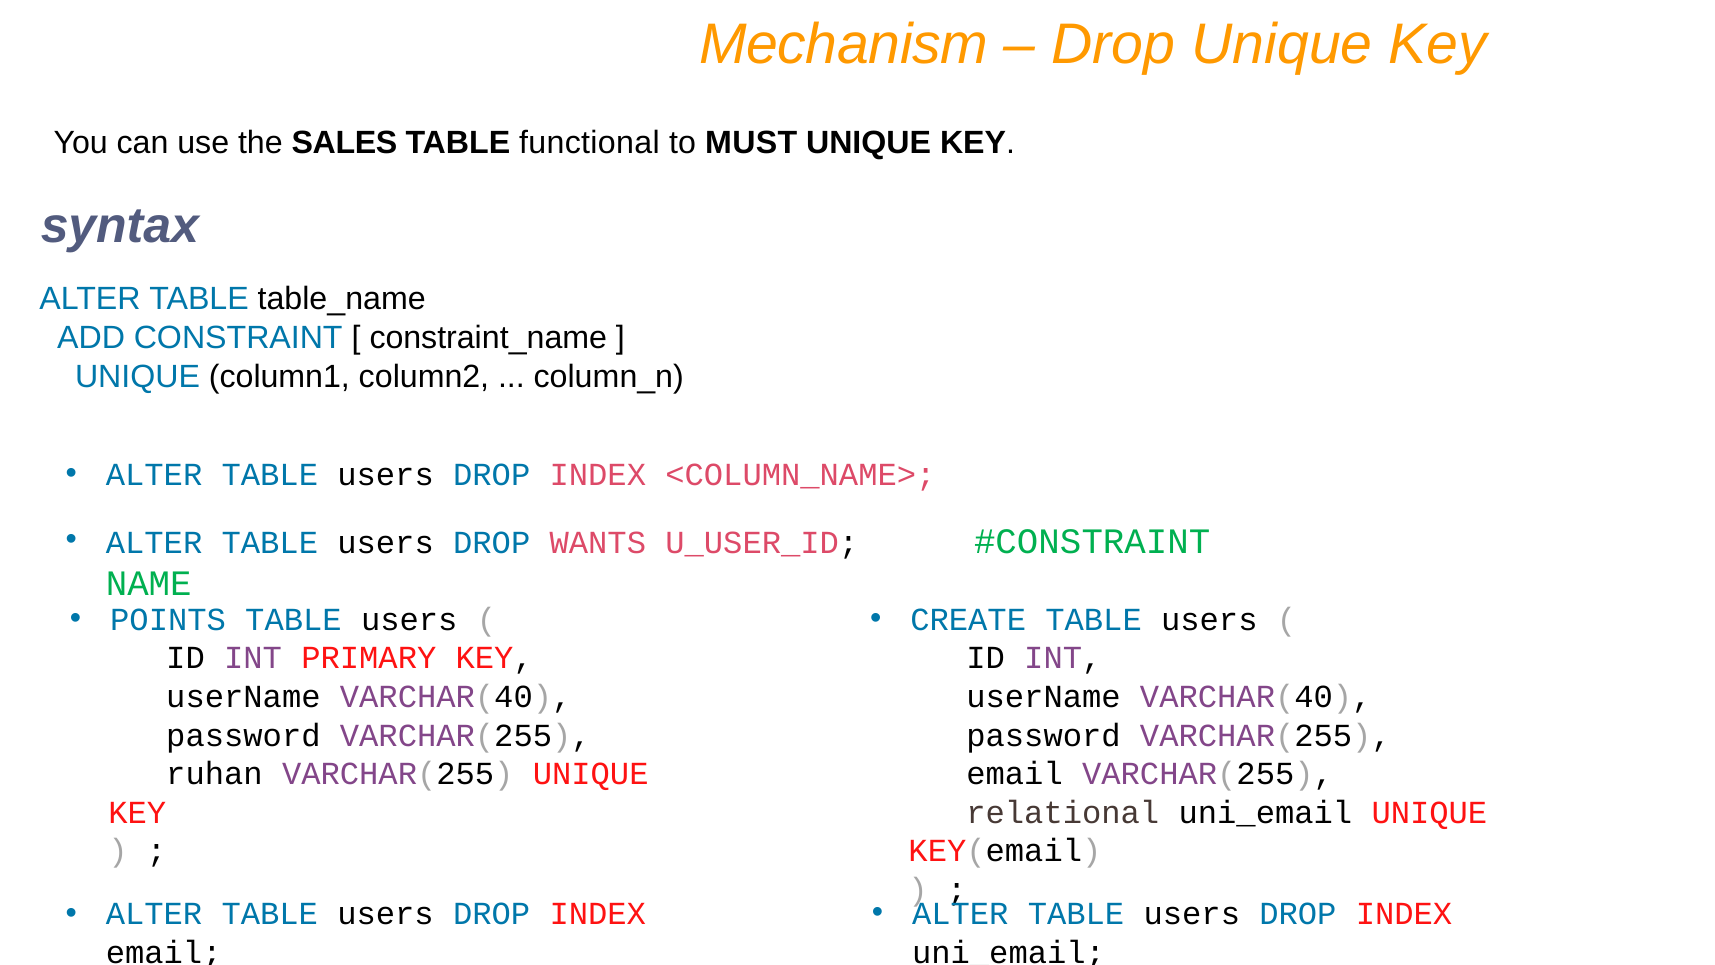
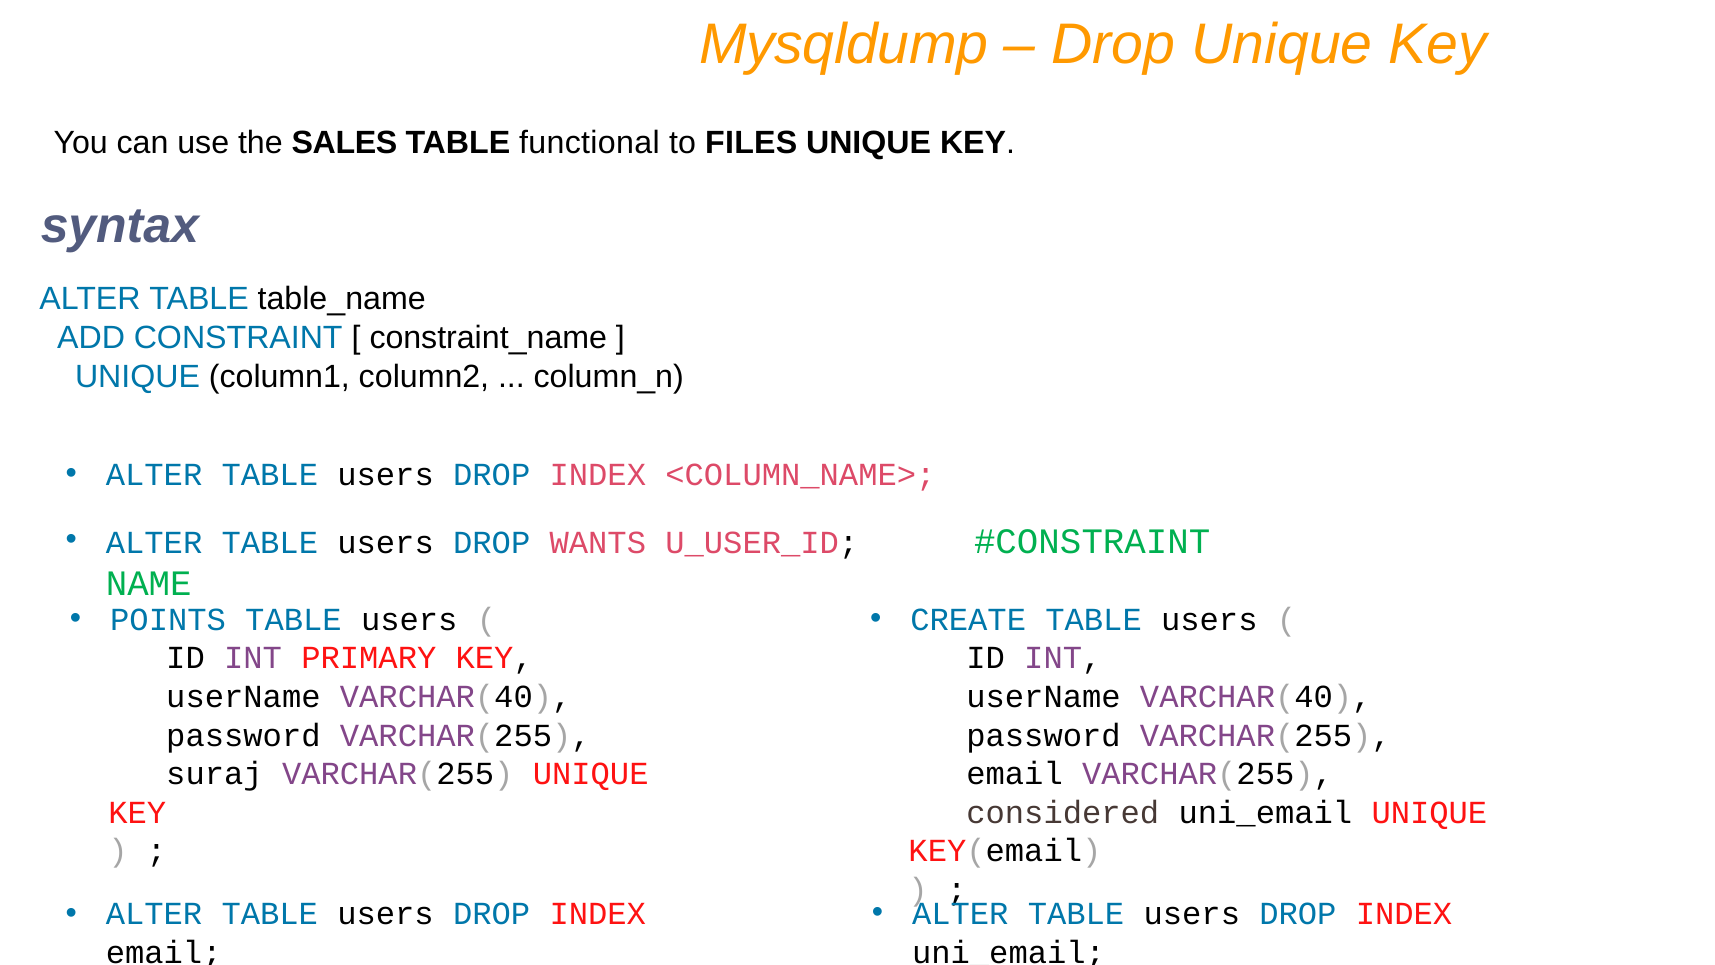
Mechanism: Mechanism -> Mysqldump
MUST: MUST -> FILES
ruhan: ruhan -> suraj
relational: relational -> considered
